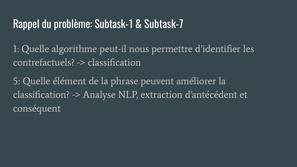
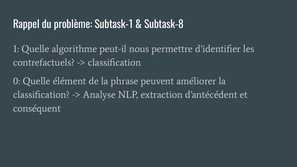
Subtask-7: Subtask-7 -> Subtask-8
5: 5 -> 0
